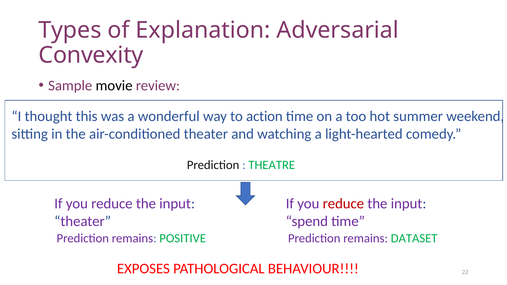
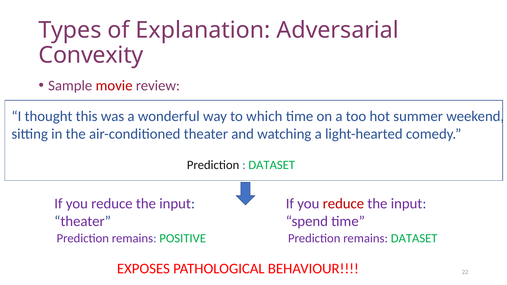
movie colour: black -> red
action: action -> which
THEATRE at (272, 165): THEATRE -> DATASET
